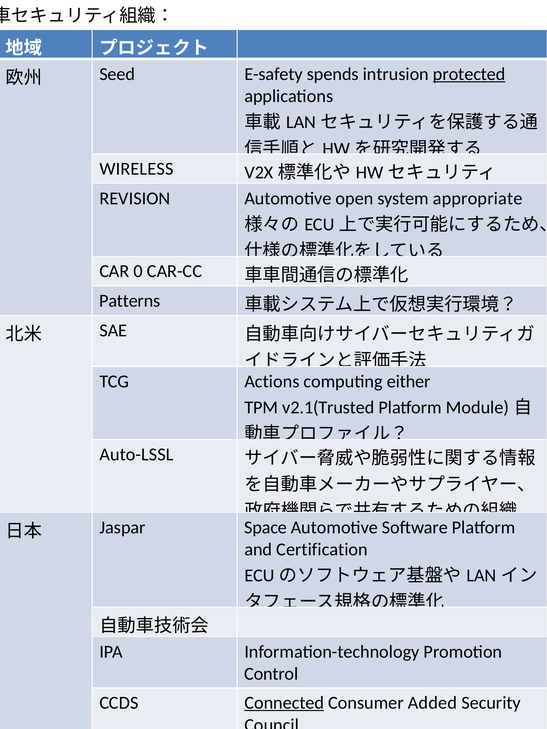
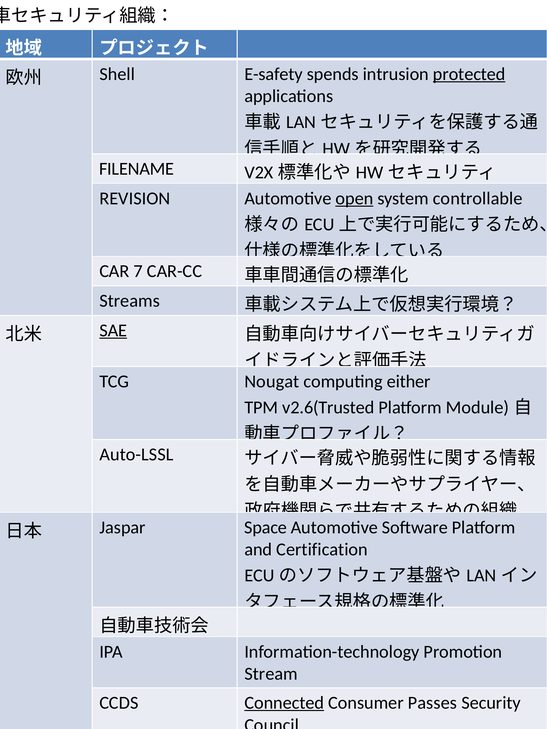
Seed: Seed -> Shell
WIRELESS: WIRELESS -> FILENAME
open underline: none -> present
appropriate: appropriate -> controllable
0: 0 -> 7
Patterns: Patterns -> Streams
SAE underline: none -> present
Actions: Actions -> Nougat
v2.1(Trusted: v2.1(Trusted -> v2.6(Trusted
Control: Control -> Stream
Added: Added -> Passes
